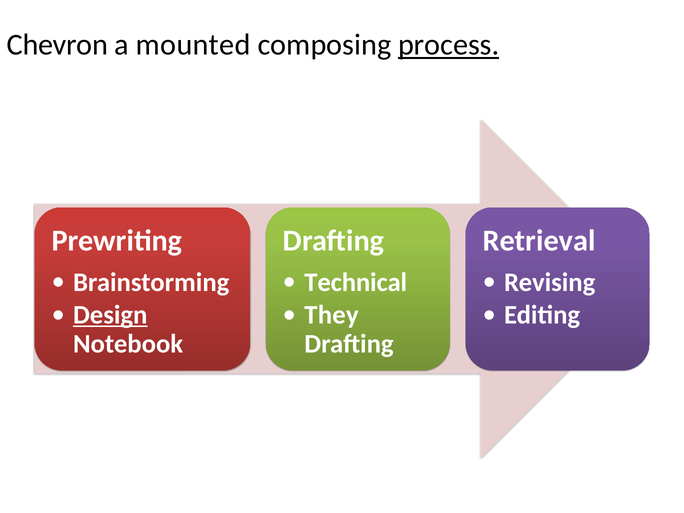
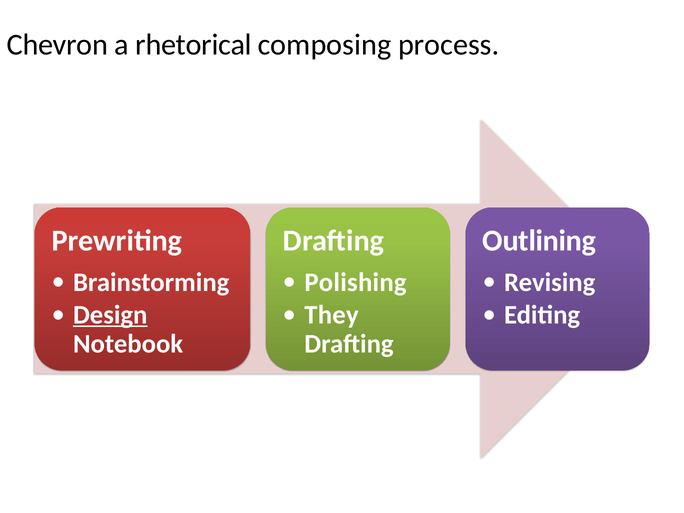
mounted: mounted -> rhetorical
process underline: present -> none
Retrieval: Retrieval -> Outlining
Technical: Technical -> Polishing
